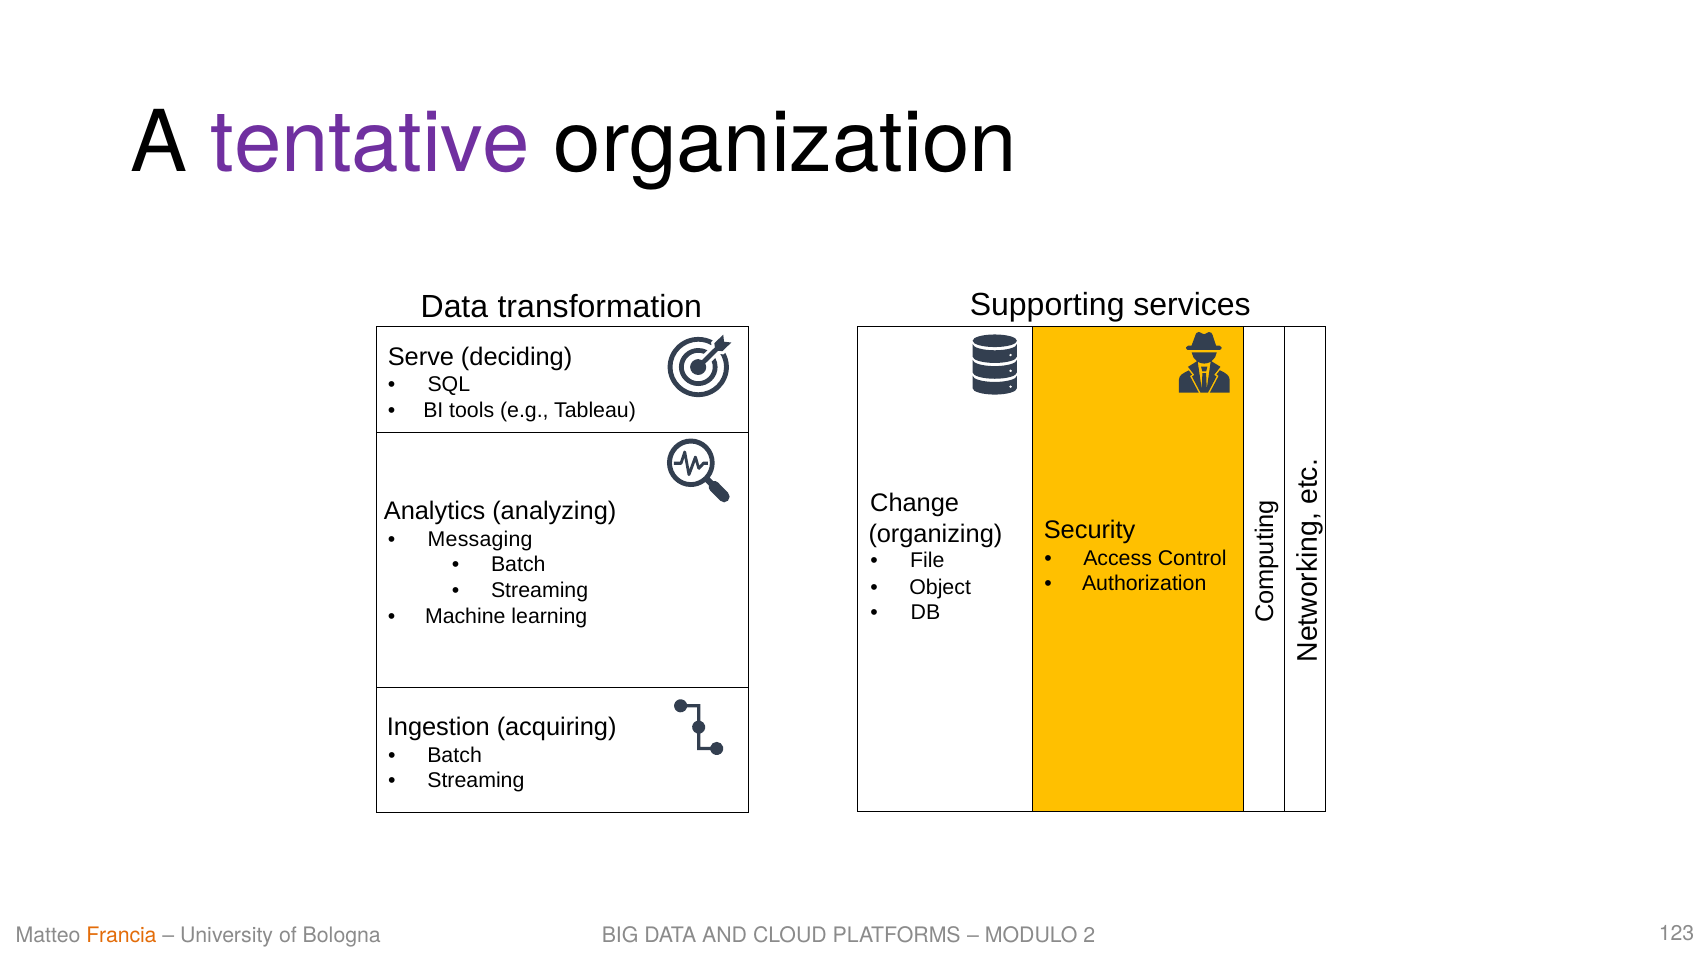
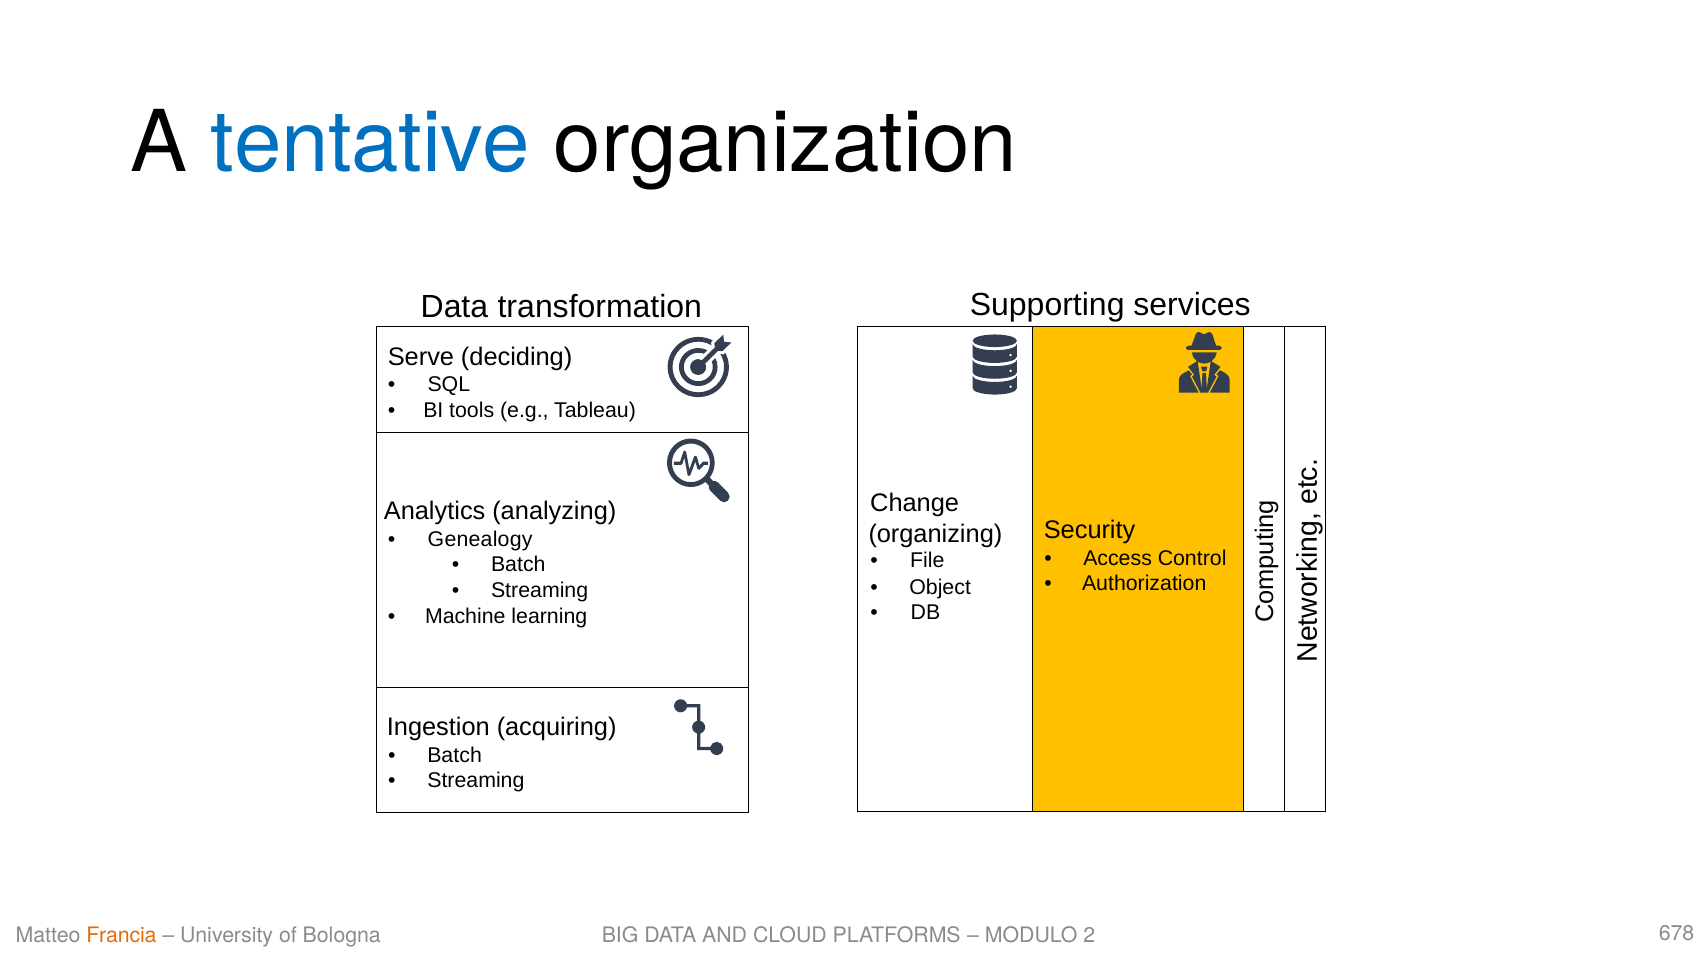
tentative colour: purple -> blue
Messaging: Messaging -> Genealogy
123: 123 -> 678
